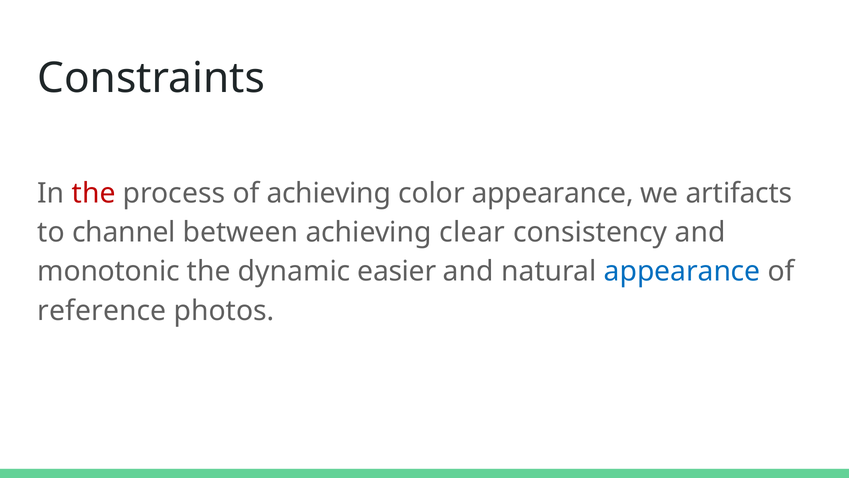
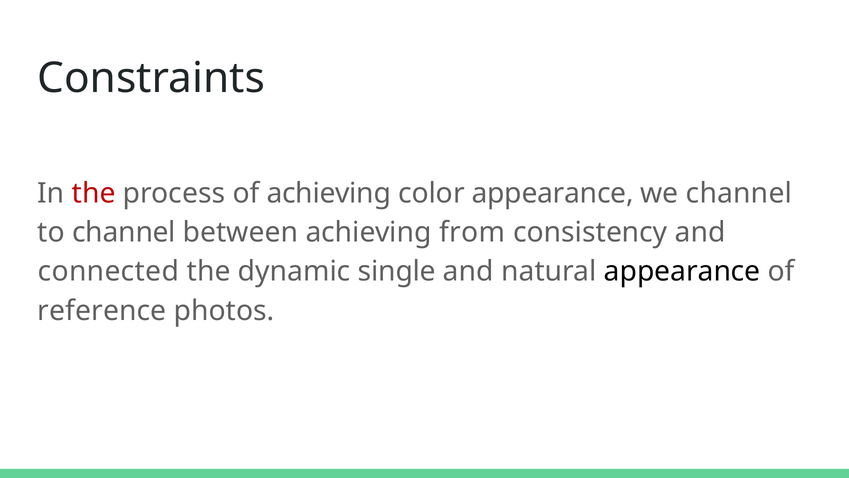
we artifacts: artifacts -> channel
clear: clear -> from
monotonic: monotonic -> connected
easier: easier -> single
appearance at (682, 271) colour: blue -> black
